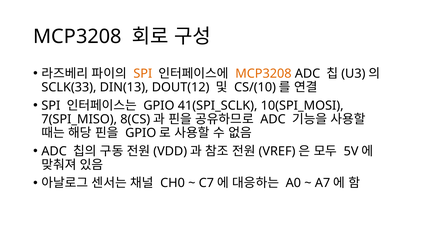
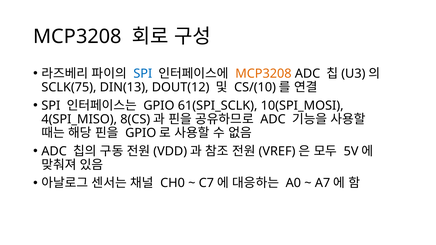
SPI at (143, 74) colour: orange -> blue
SCLK(33: SCLK(33 -> SCLK(75
41(SPI_SCLK: 41(SPI_SCLK -> 61(SPI_SCLK
7(SPI_MISO: 7(SPI_MISO -> 4(SPI_MISO
